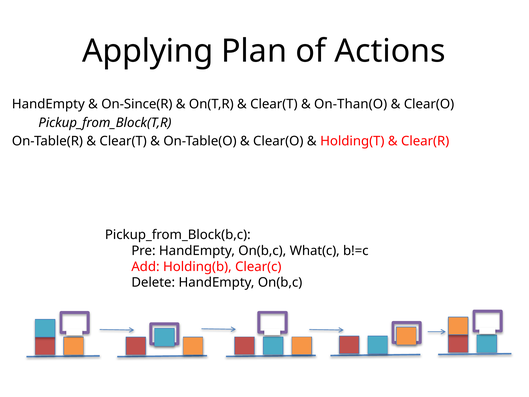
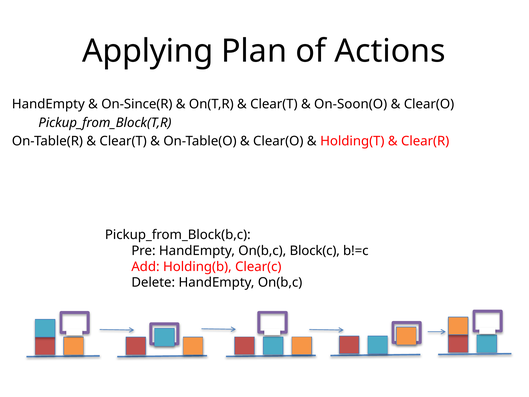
On-Than(O: On-Than(O -> On-Soon(O
What(c: What(c -> Block(c
